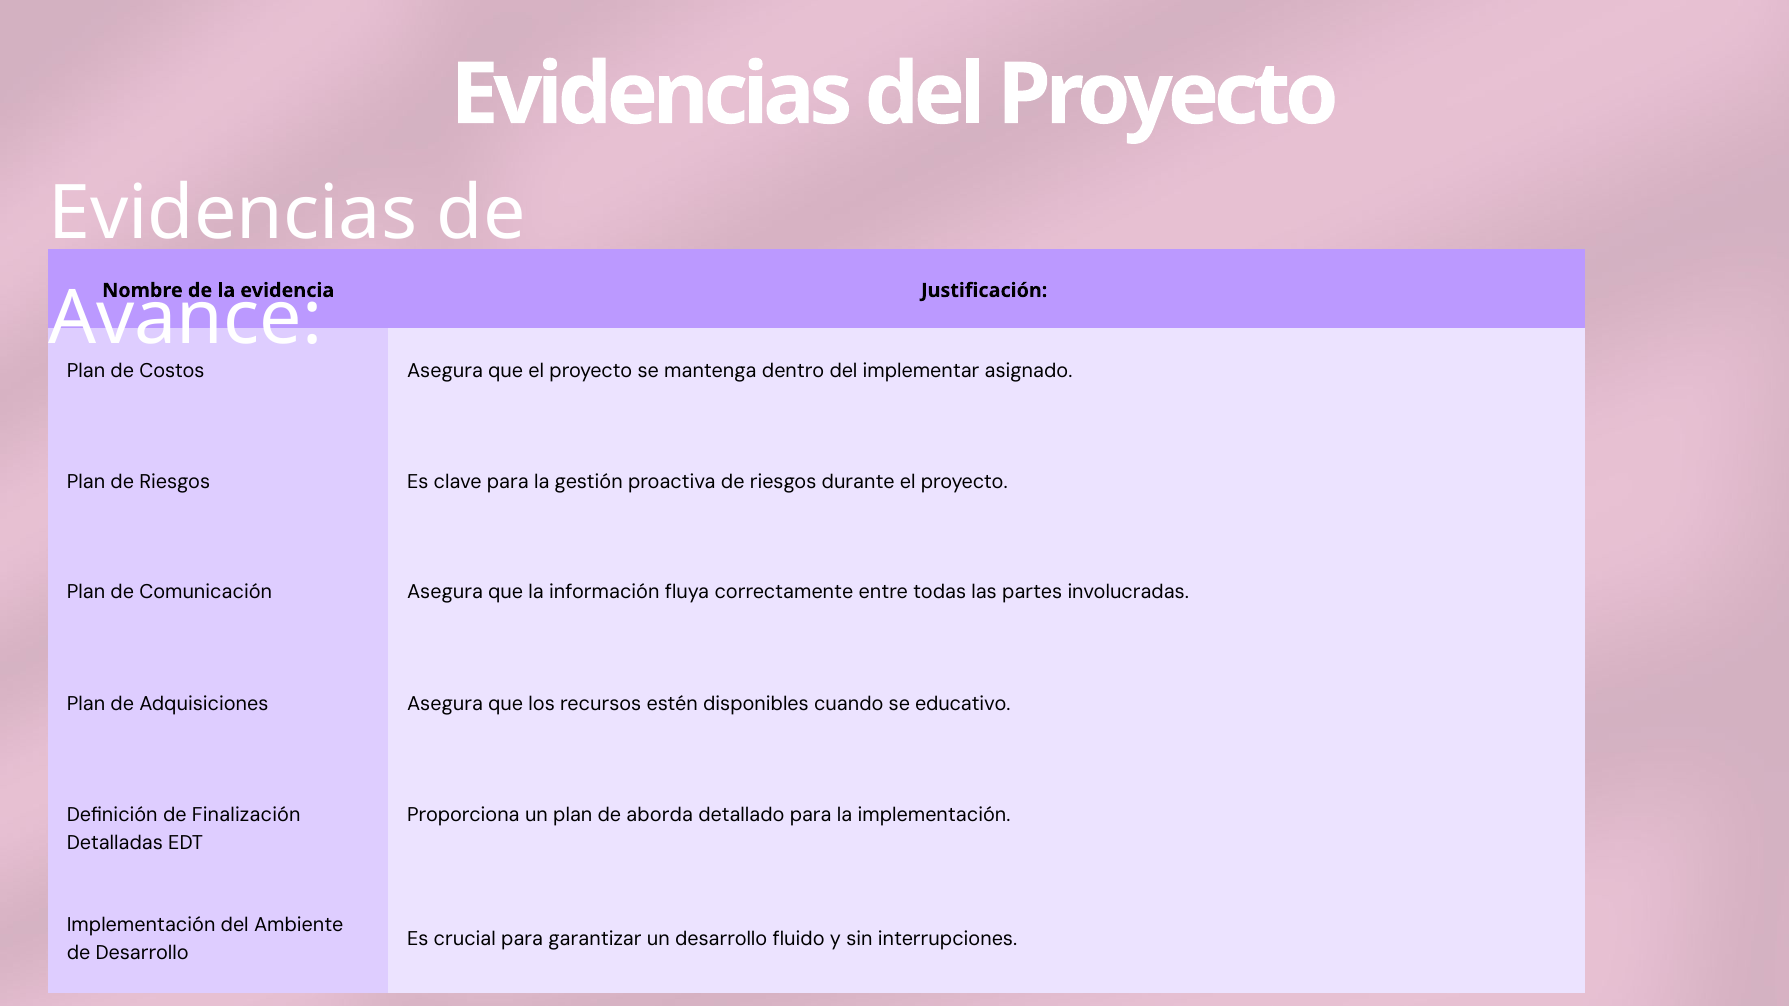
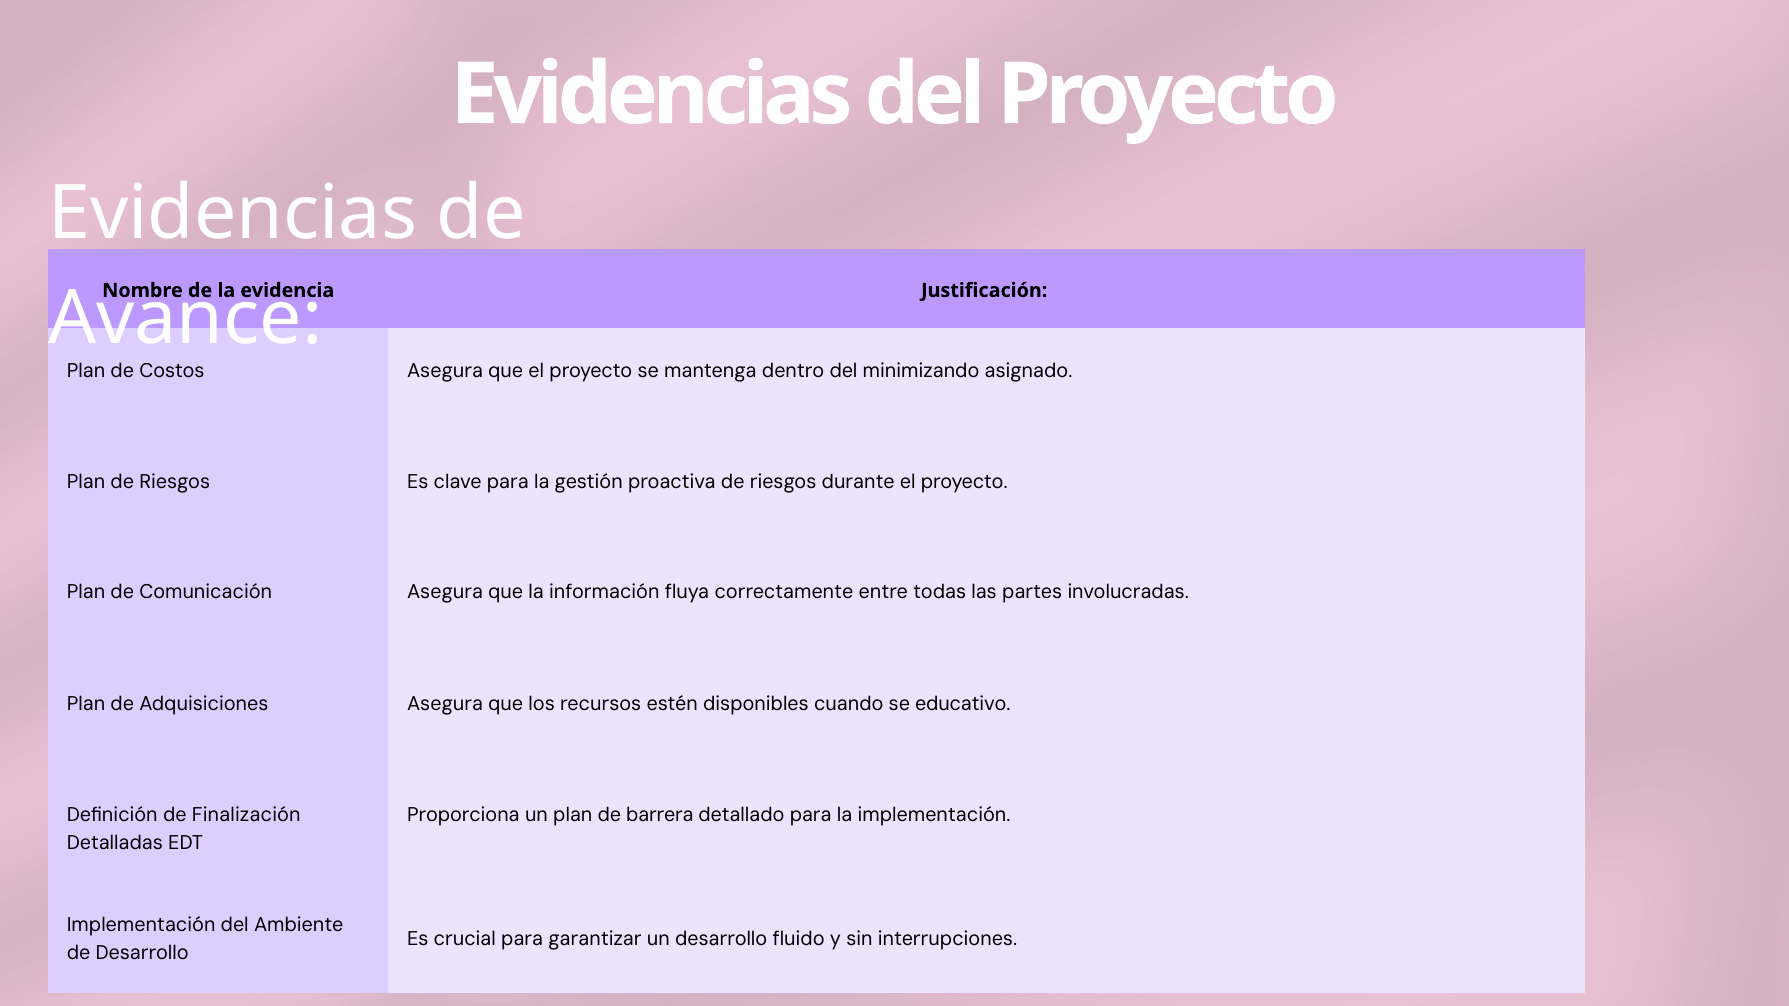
implementar: implementar -> minimizando
aborda: aborda -> barrera
